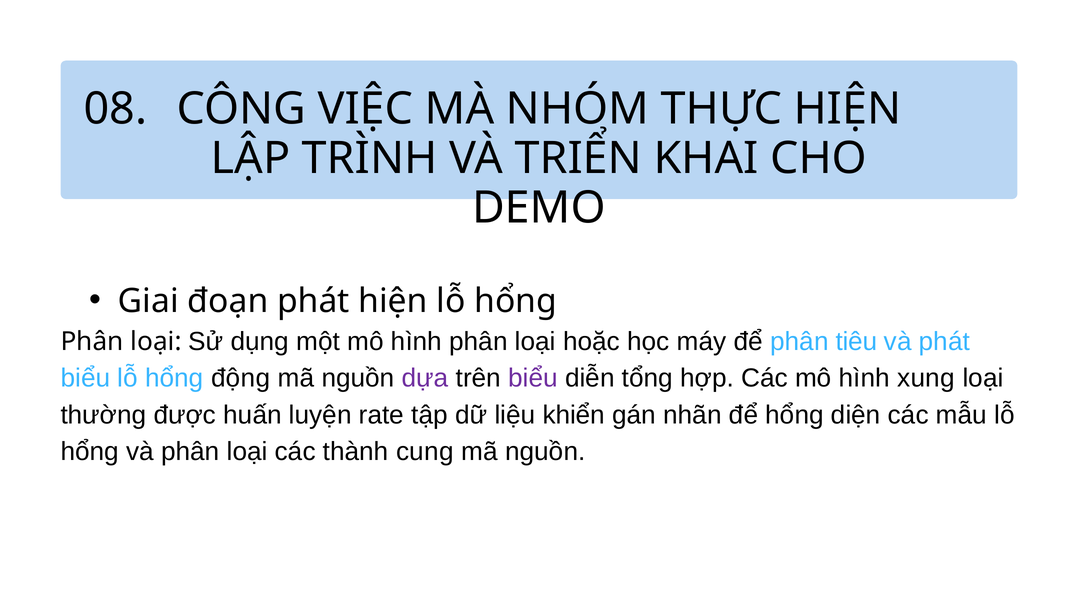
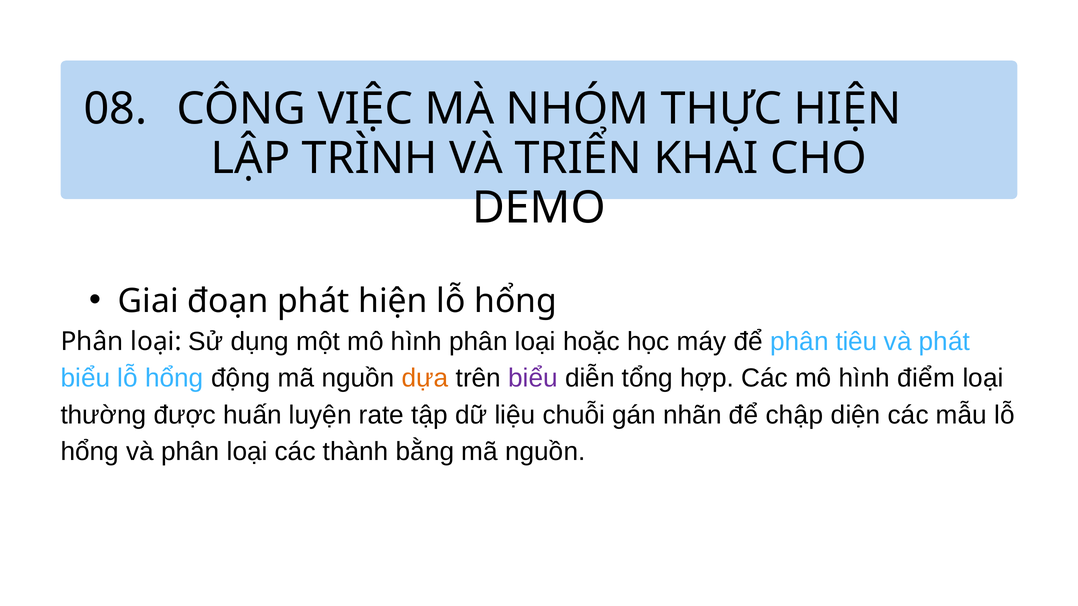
dựa colour: purple -> orange
xung: xung -> điểm
khiển: khiển -> chuỗi
để hổng: hổng -> chập
cung: cung -> bằng
